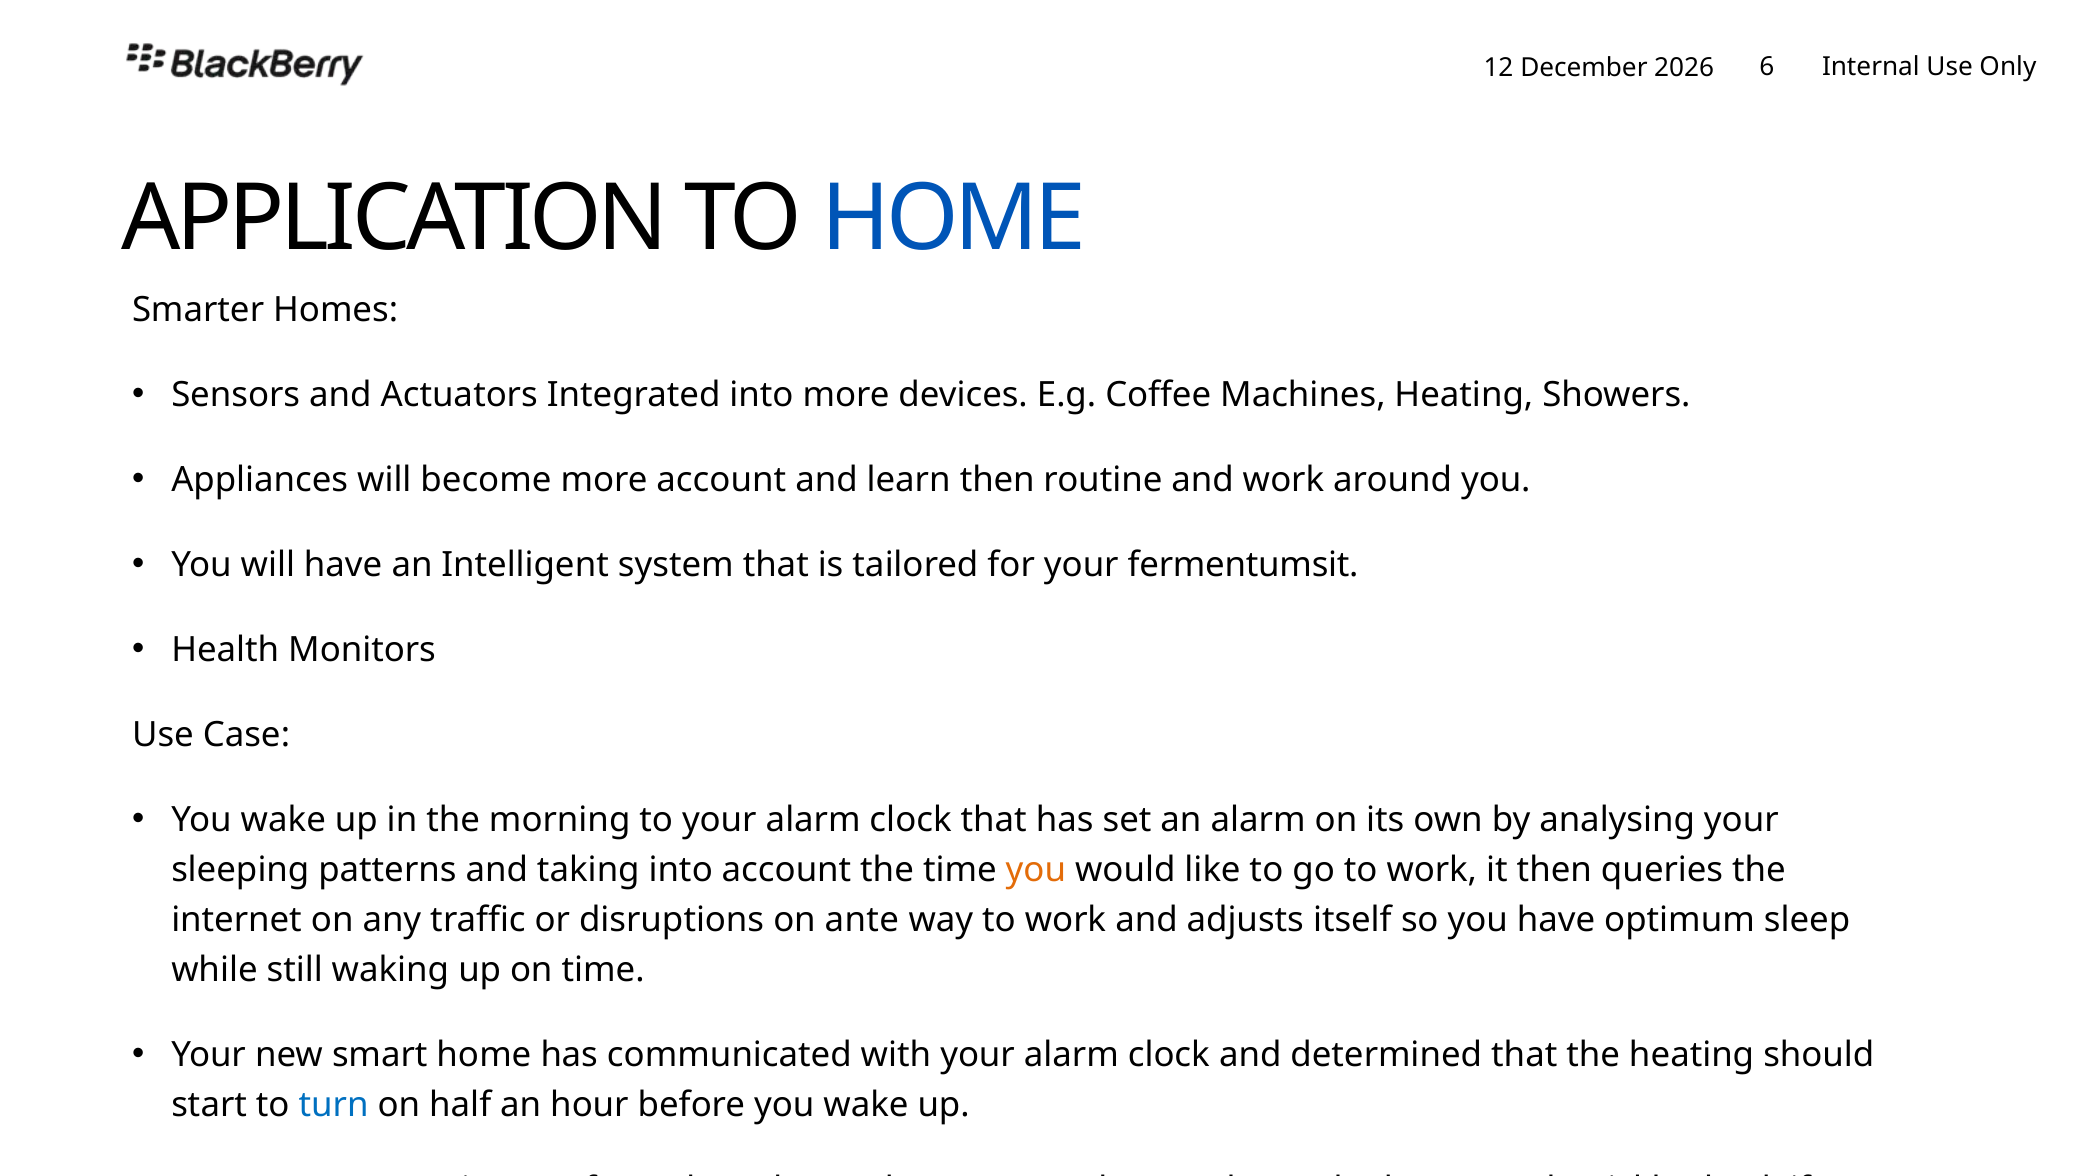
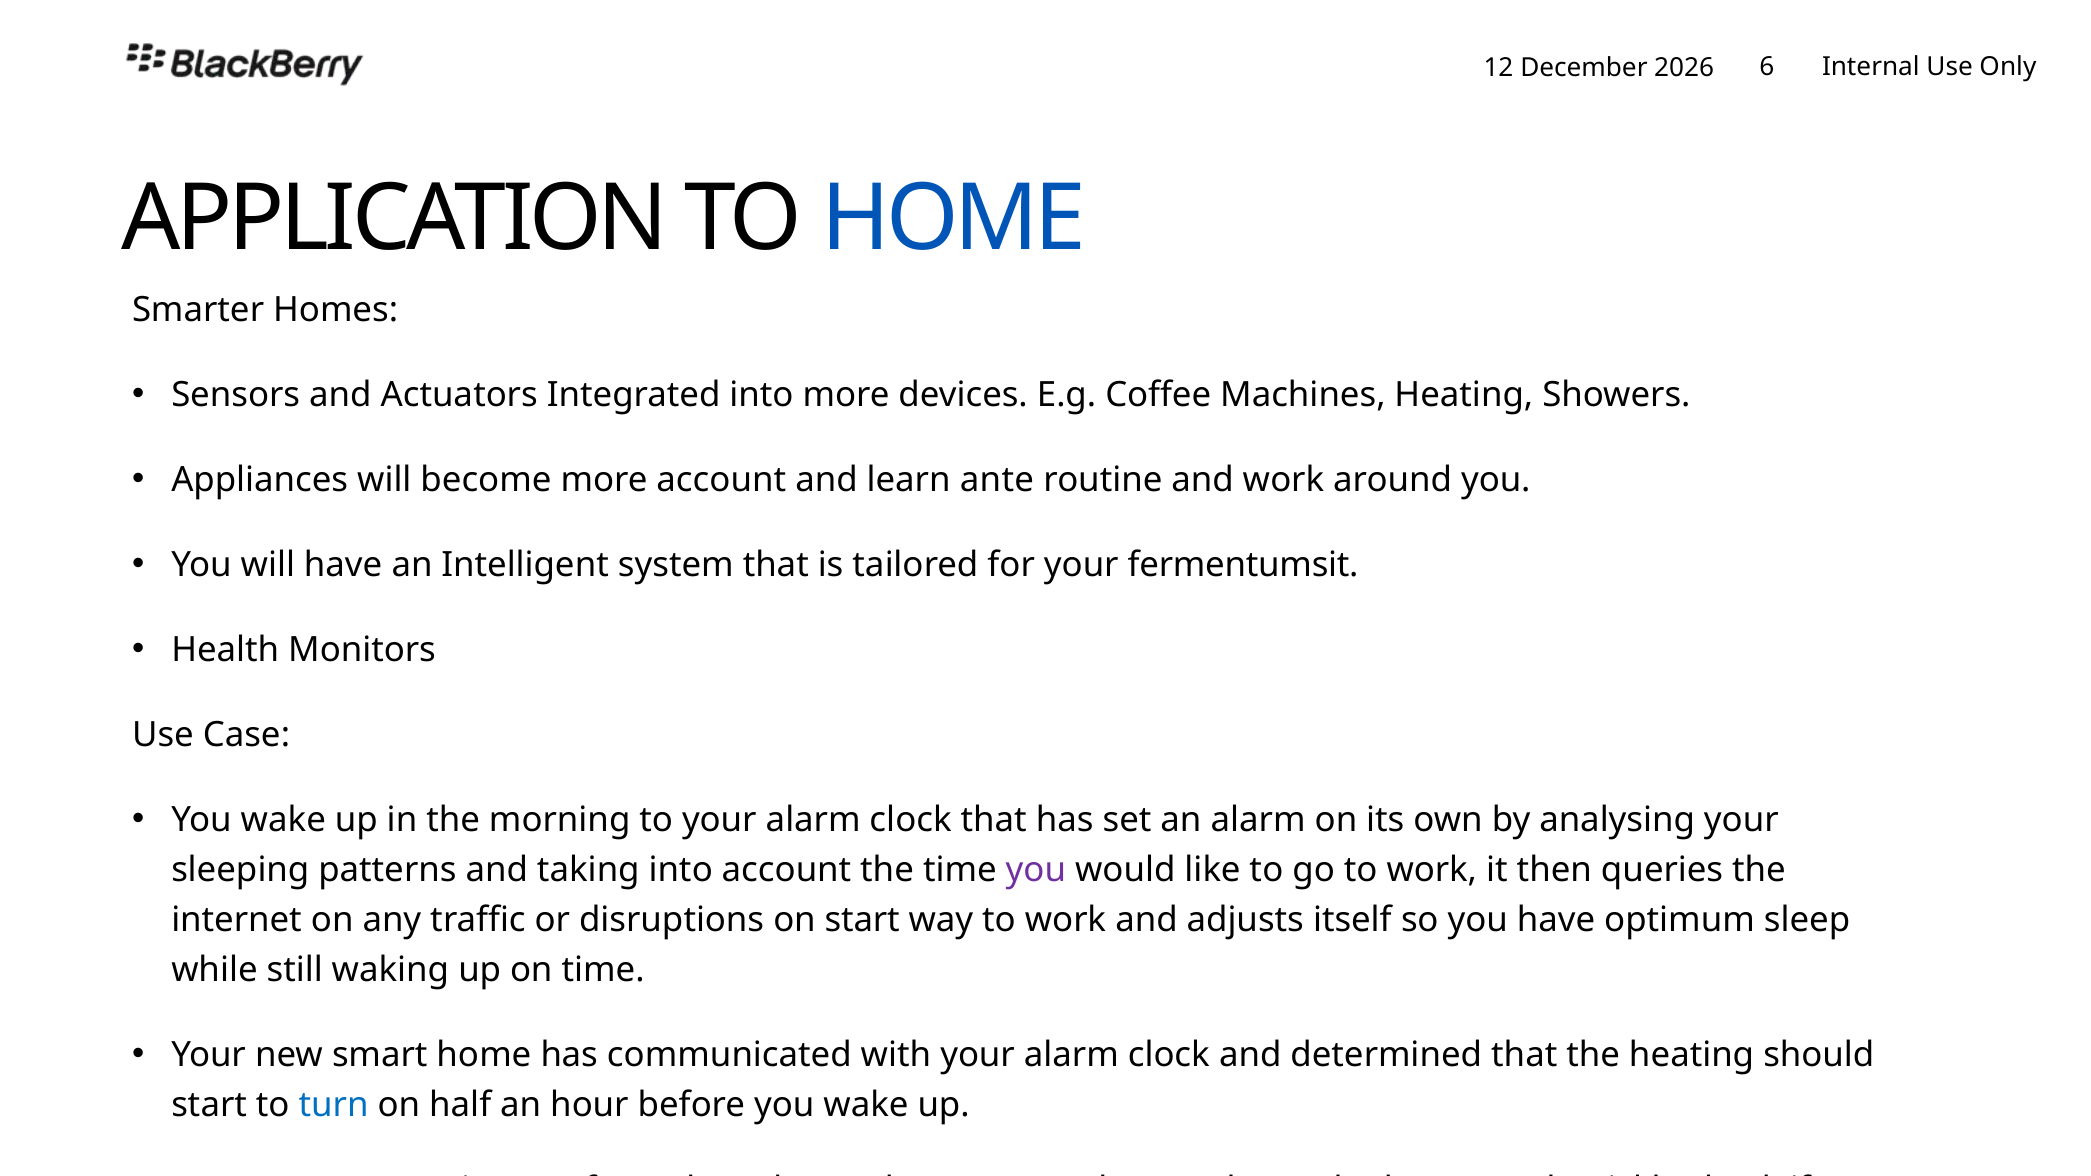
learn then: then -> ante
you at (1036, 870) colour: orange -> purple
on ante: ante -> start
